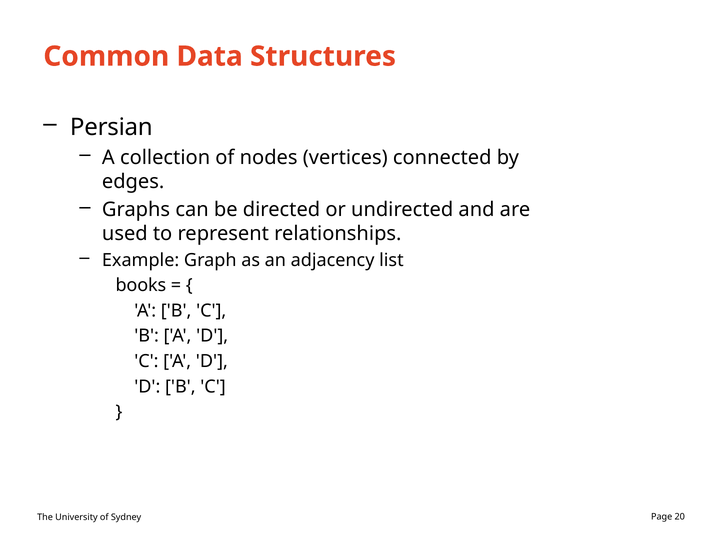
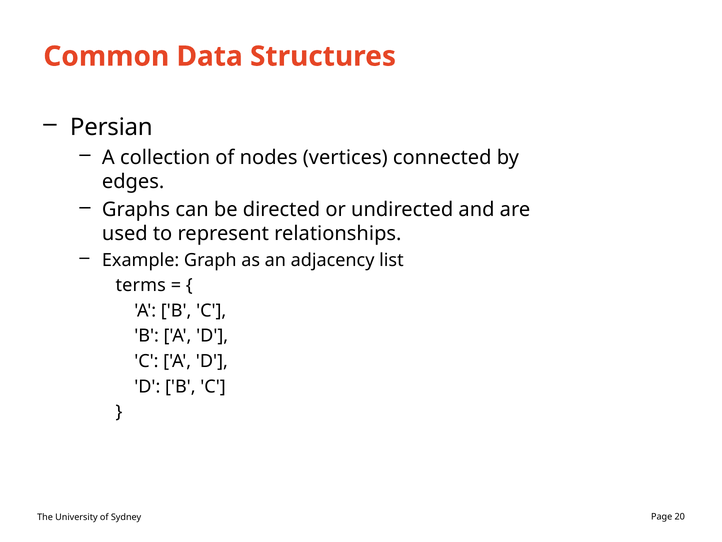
books: books -> terms
